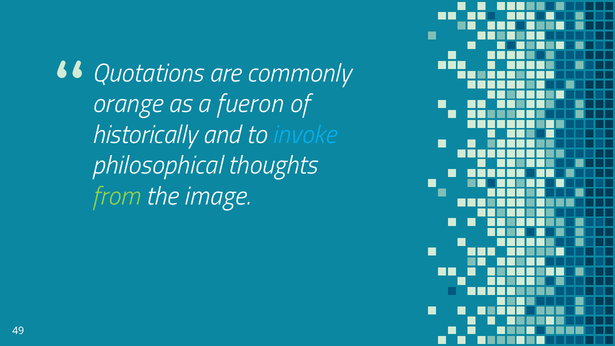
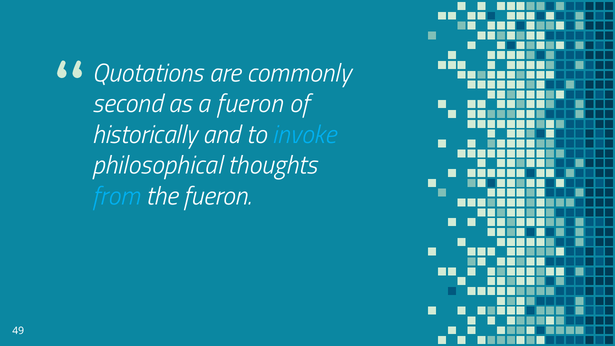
orange: orange -> second
from colour: light green -> light blue
the image: image -> fueron
